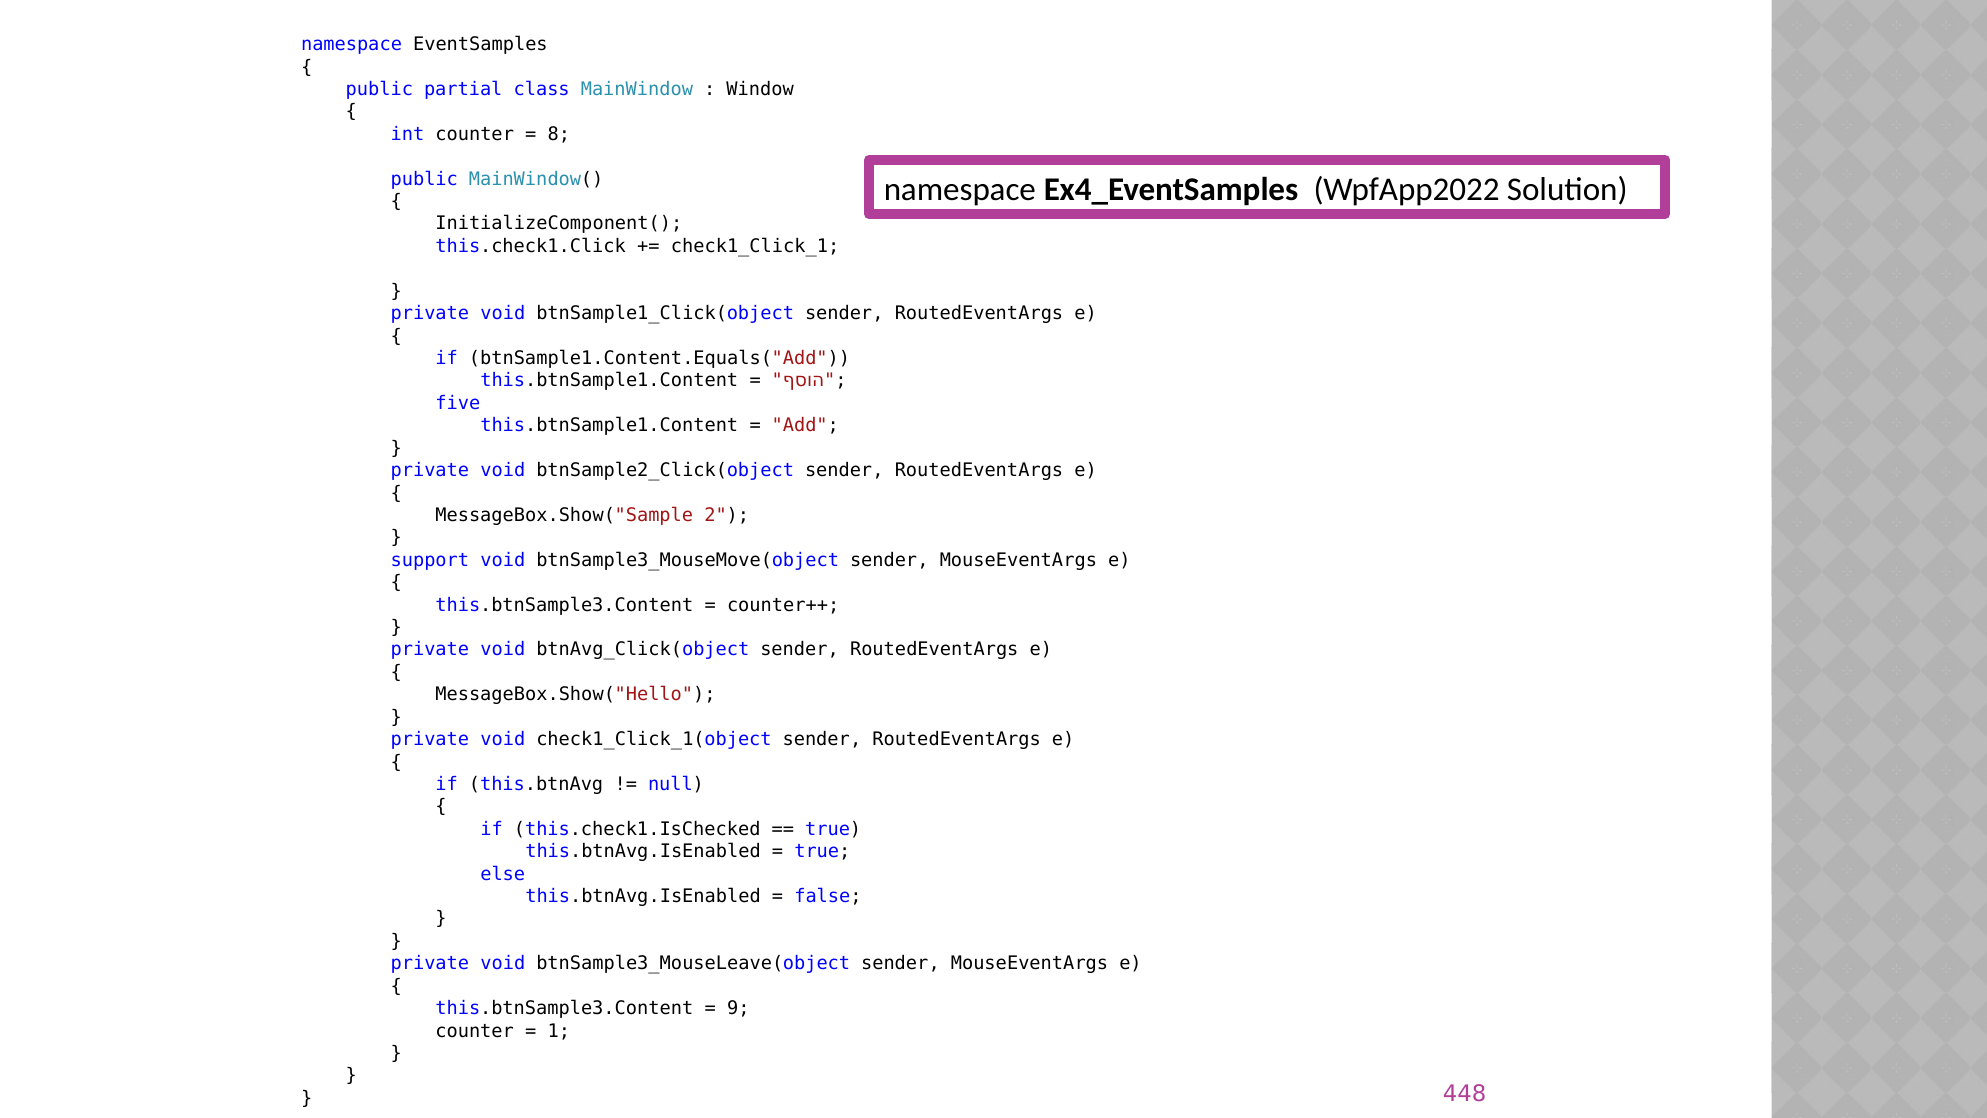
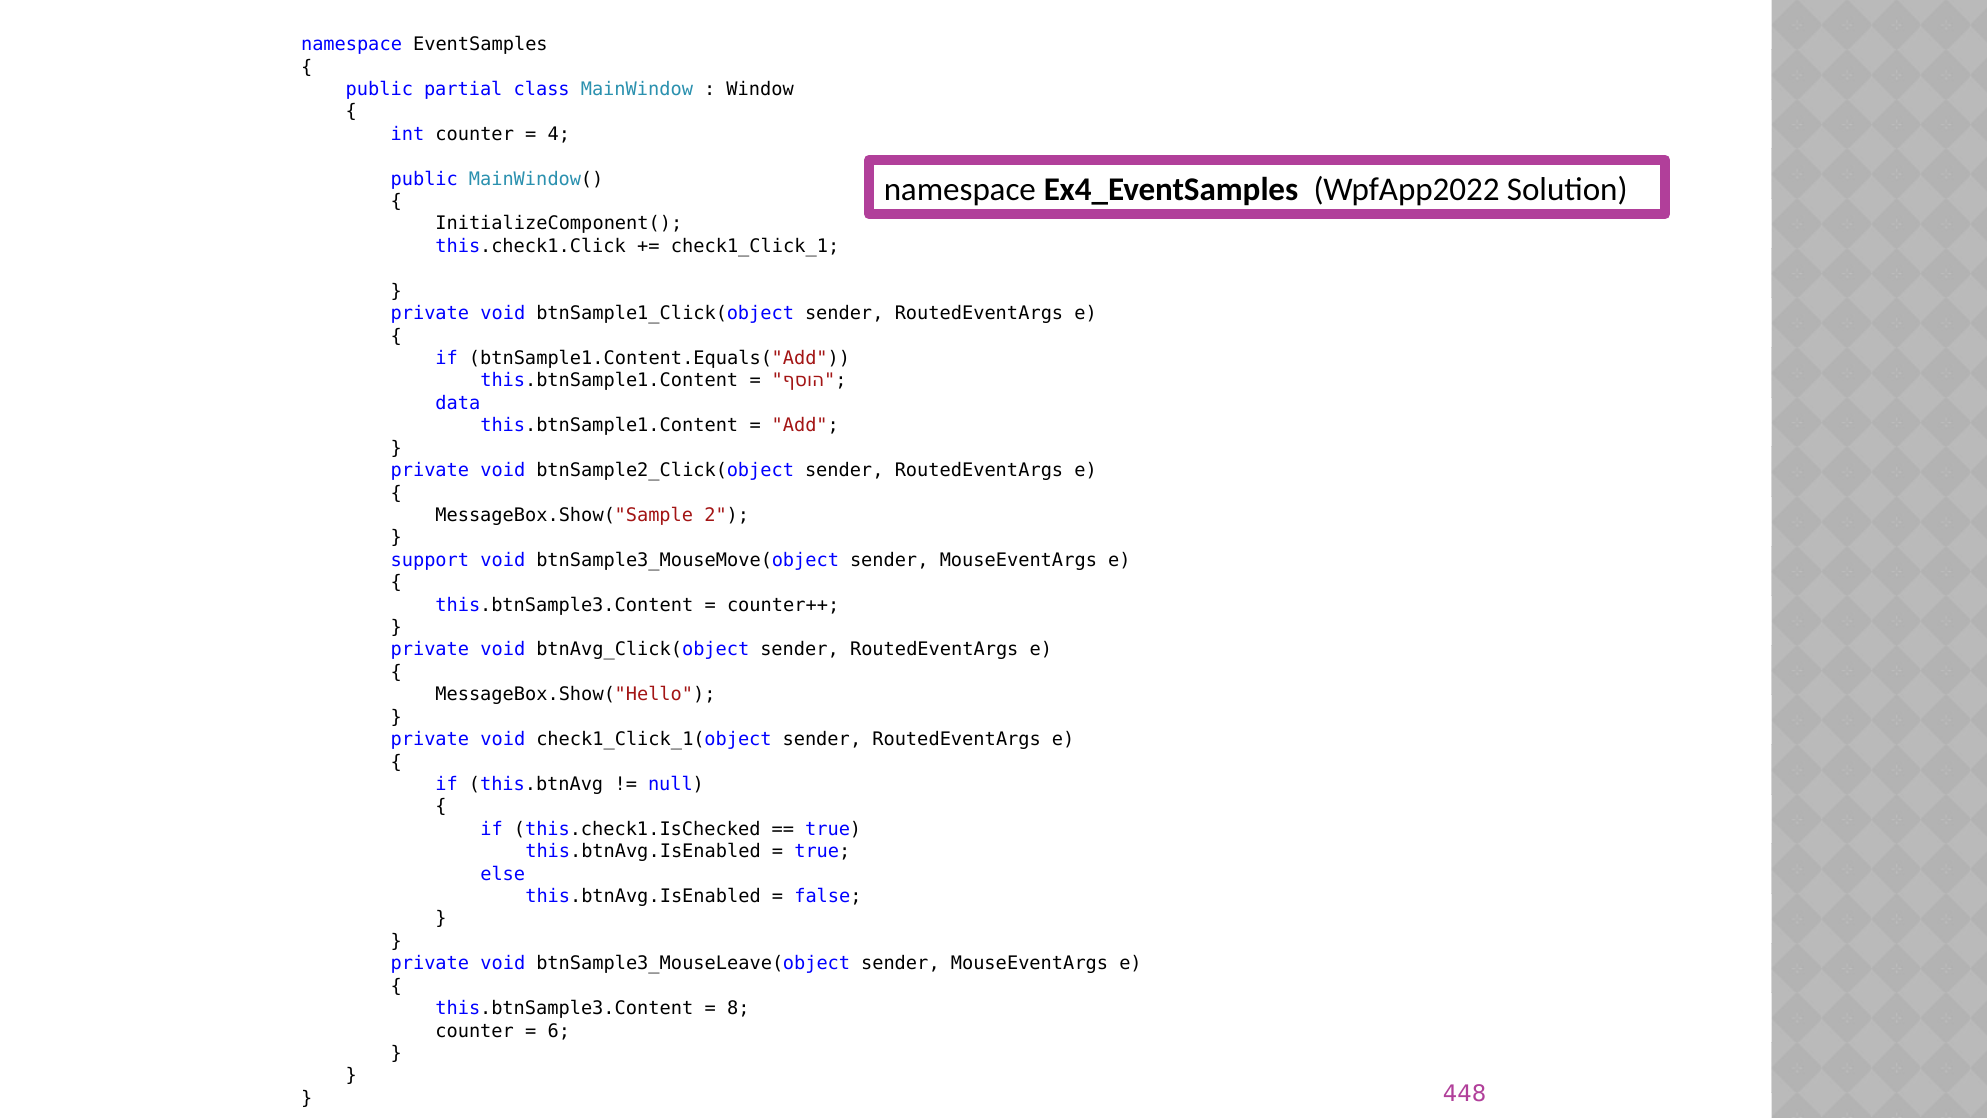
8: 8 -> 4
five: five -> data
9: 9 -> 8
1: 1 -> 6
